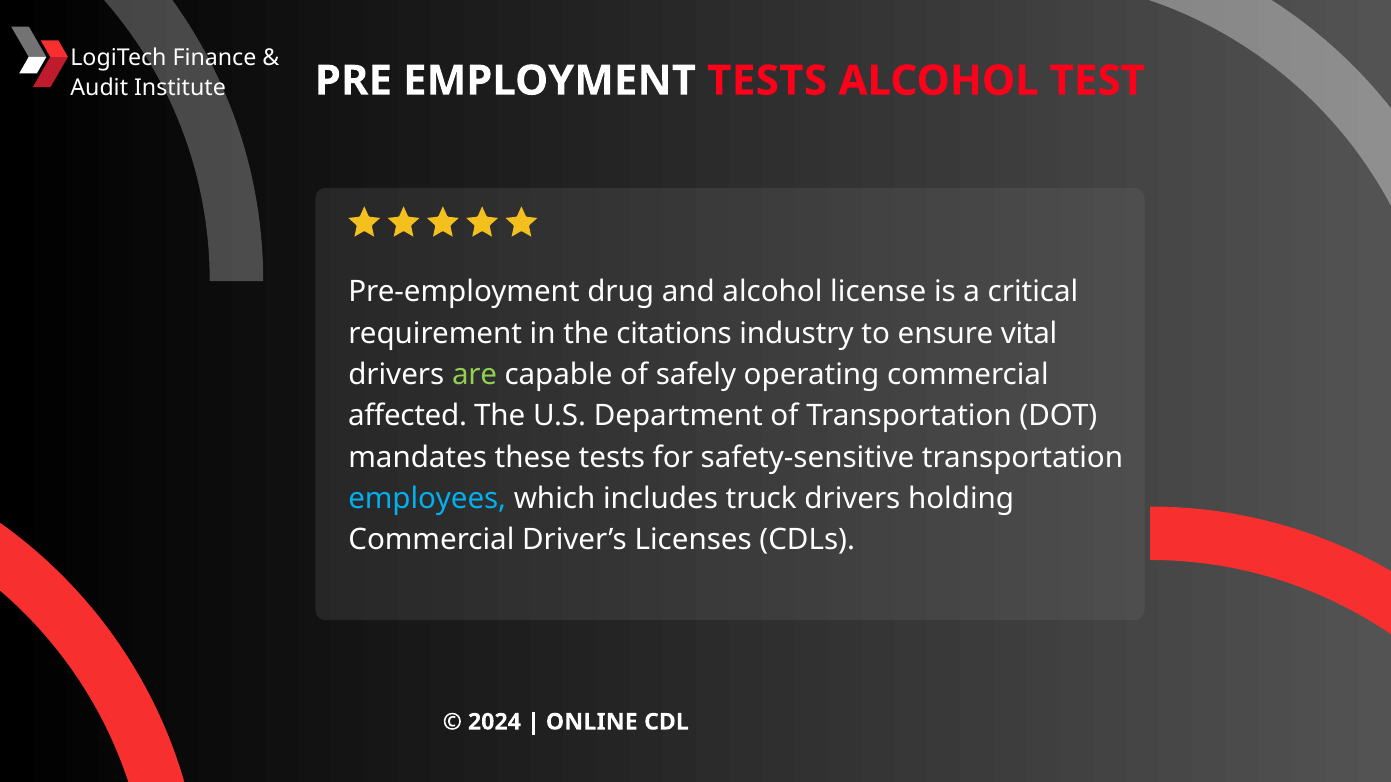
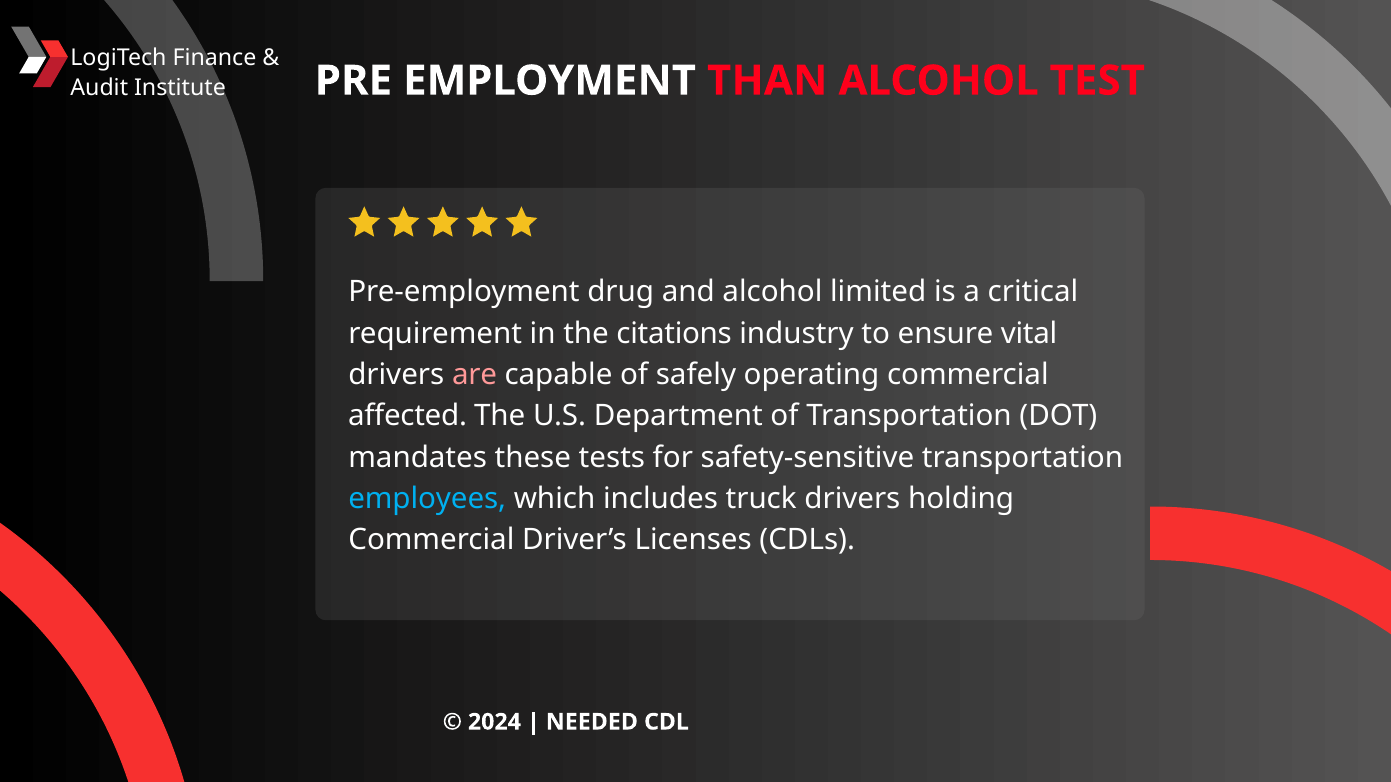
EMPLOYMENT TESTS: TESTS -> THAN
license: license -> limited
are colour: light green -> pink
ONLINE: ONLINE -> NEEDED
